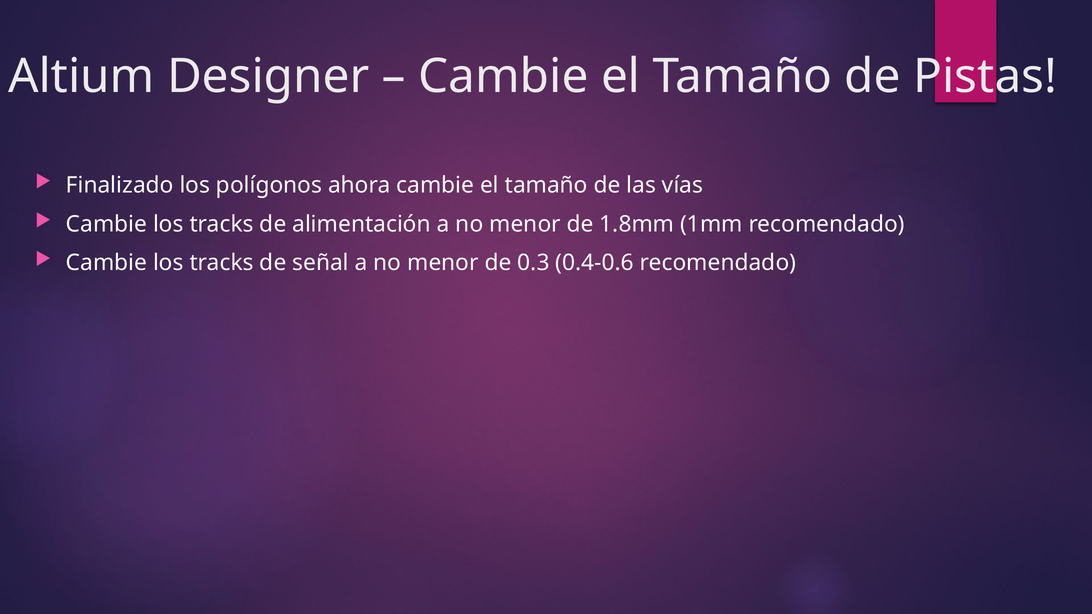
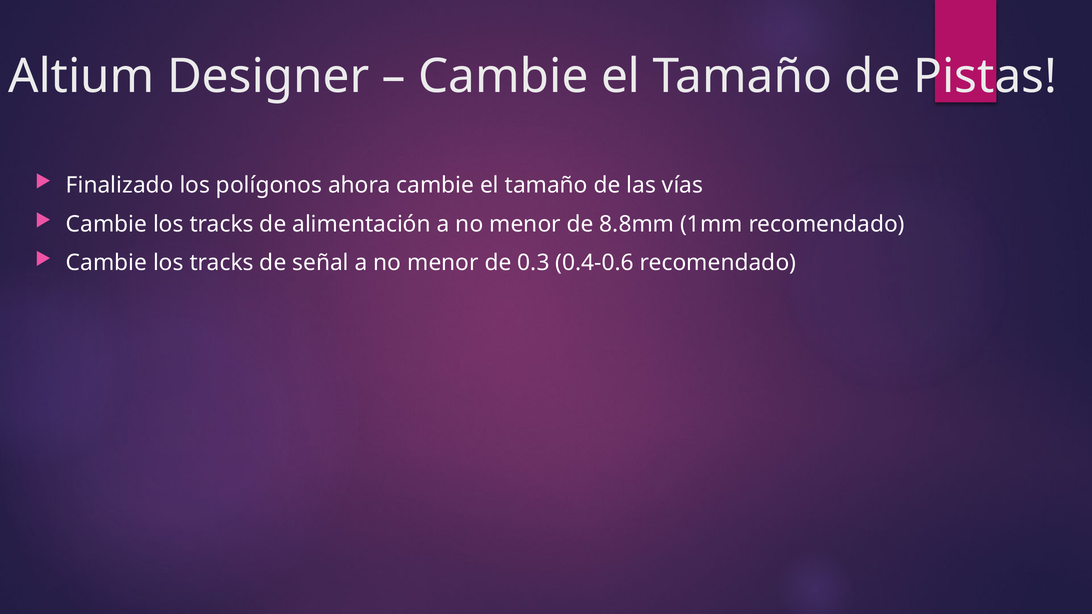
1.8mm: 1.8mm -> 8.8mm
